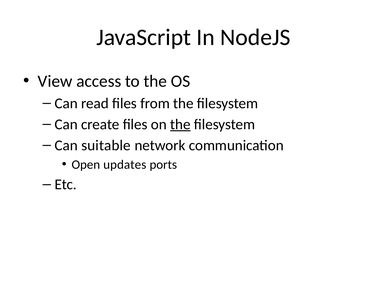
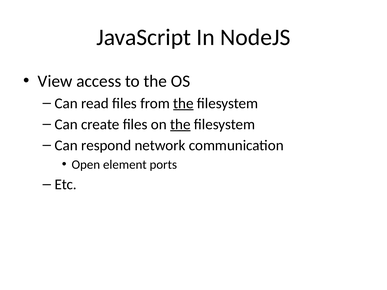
the at (183, 103) underline: none -> present
suitable: suitable -> respond
updates: updates -> element
